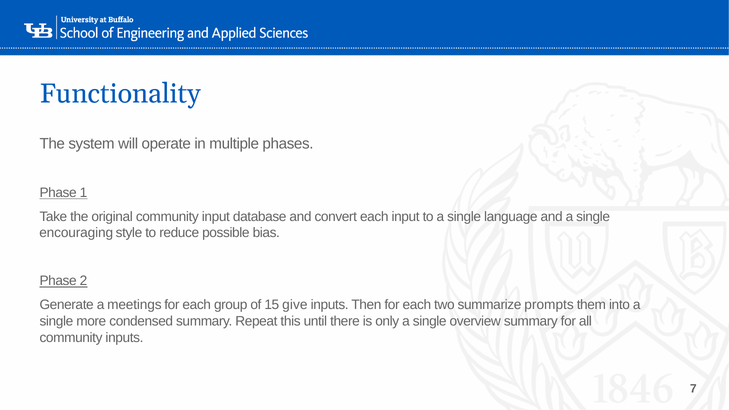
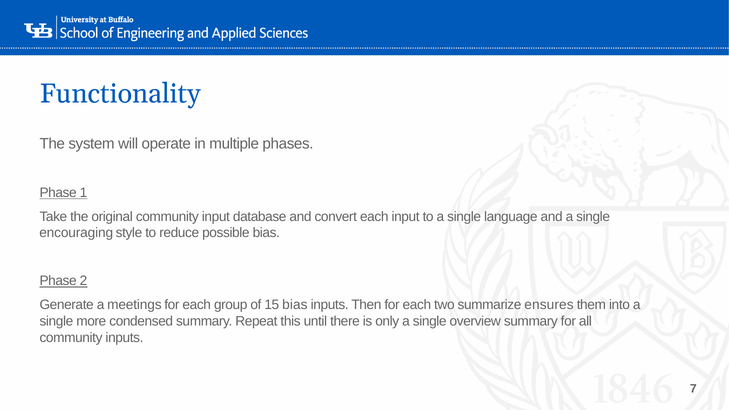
15 give: give -> bias
prompts: prompts -> ensures
